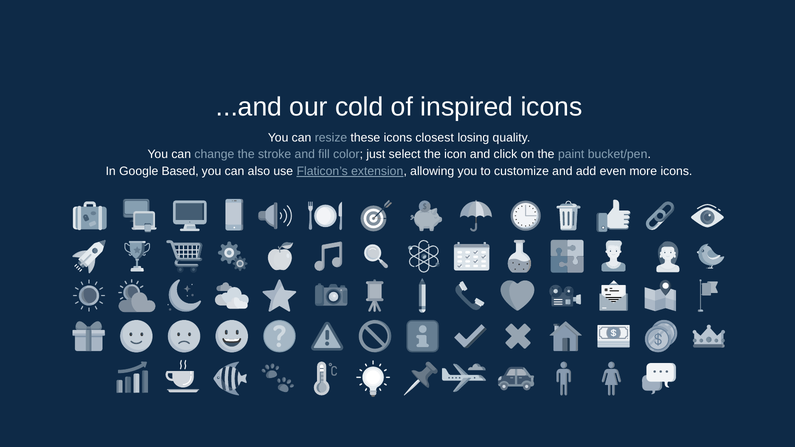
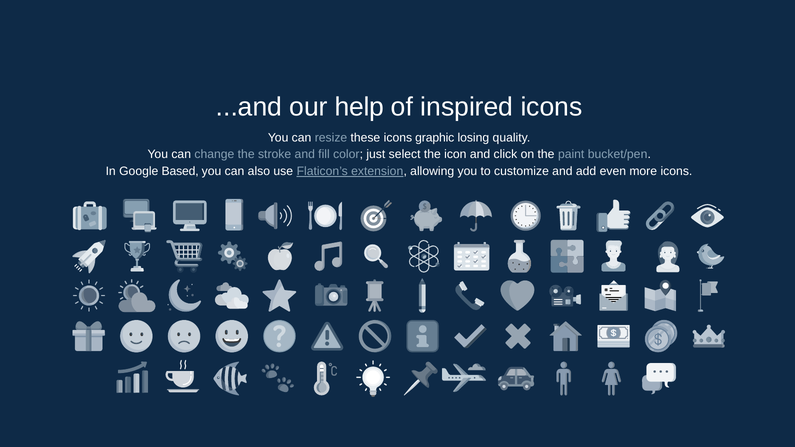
cold: cold -> help
closest: closest -> graphic
